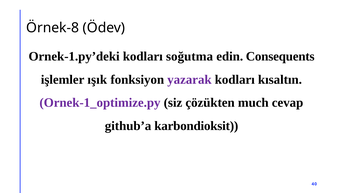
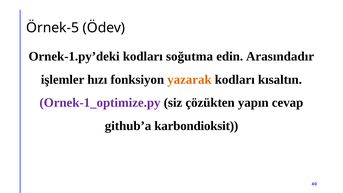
Örnek-8: Örnek-8 -> Örnek-5
Consequents: Consequents -> Arasındadır
ışık: ışık -> hızı
yazarak colour: purple -> orange
much: much -> yapın
